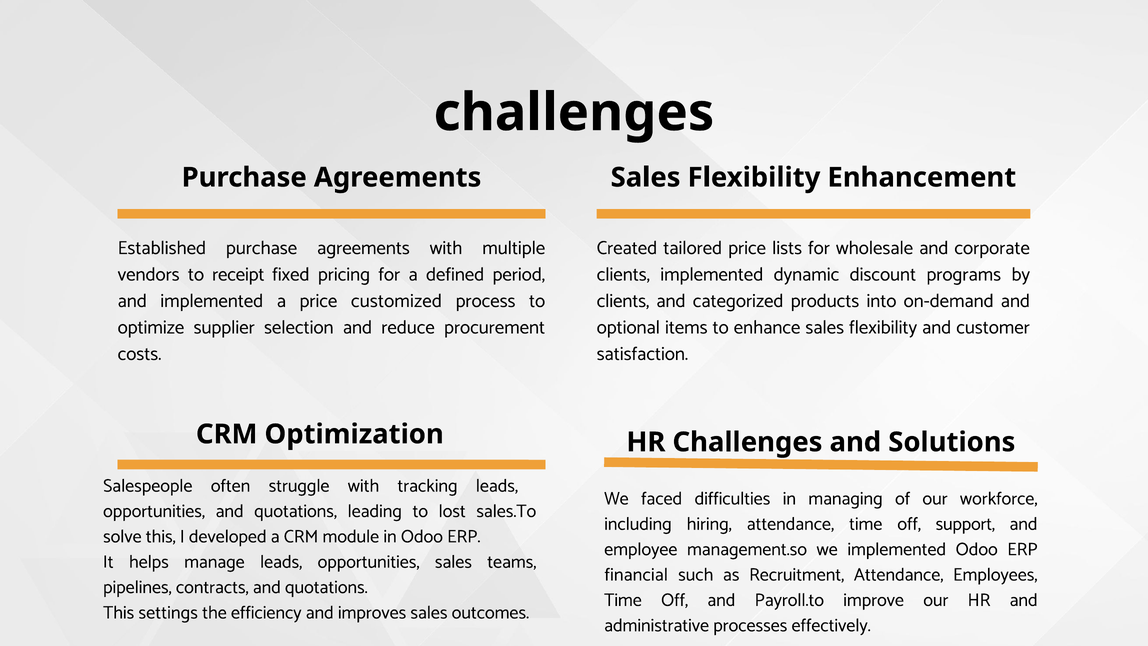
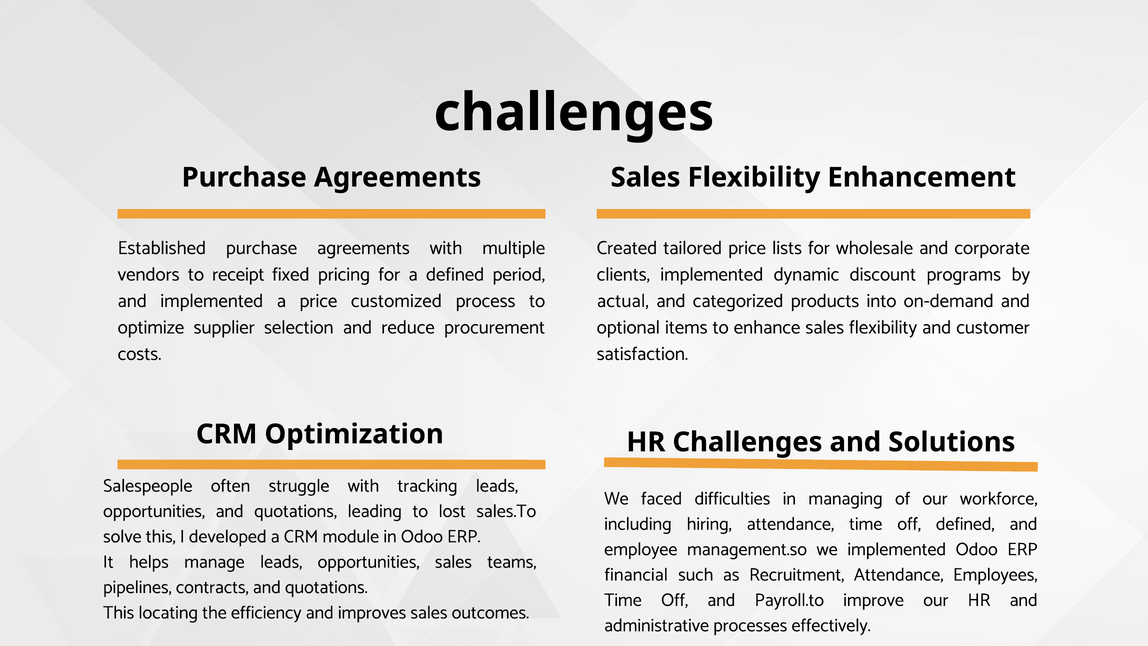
clients at (623, 301): clients -> actual
off support: support -> defined
settings: settings -> locating
